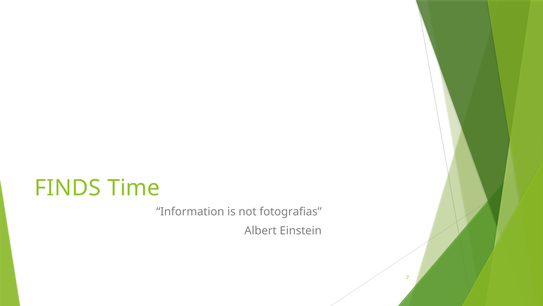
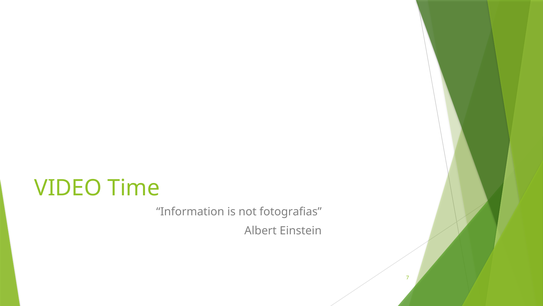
FINDS: FINDS -> VIDEO
